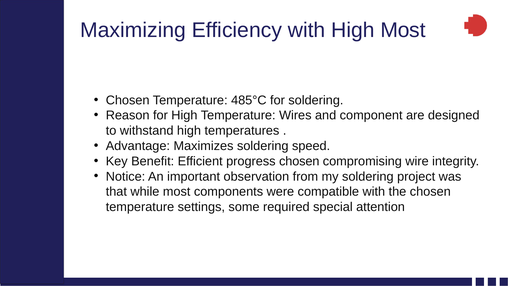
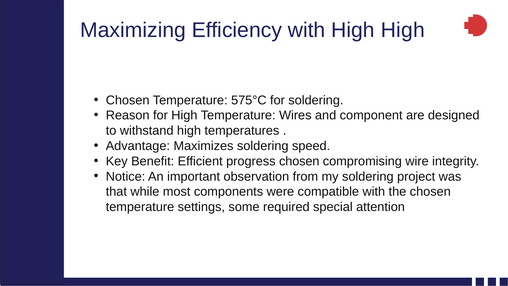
High Most: Most -> High
485°C: 485°C -> 575°C
